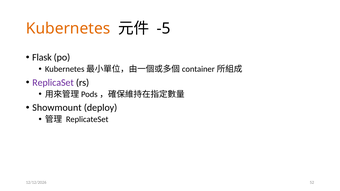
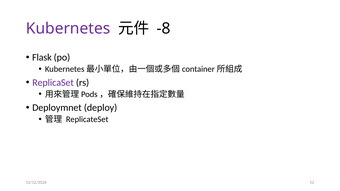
Kubernetes colour: orange -> purple
-5: -5 -> -8
Showmount: Showmount -> Deploymnet
